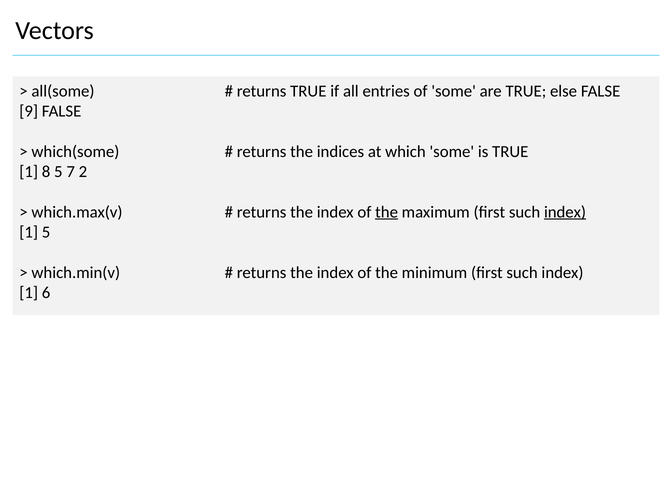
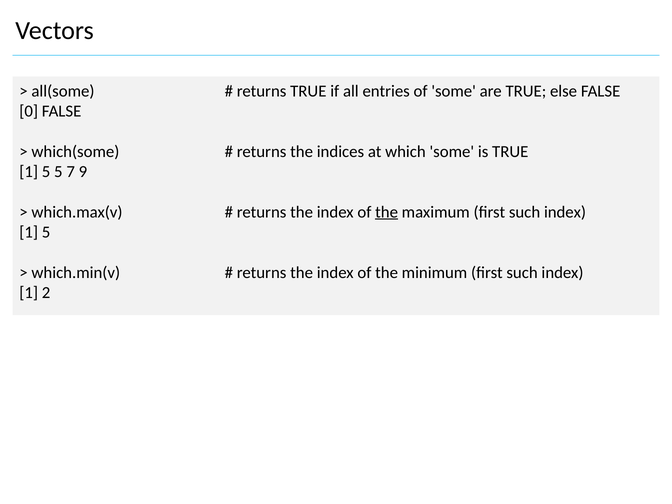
9: 9 -> 0
8 at (46, 172): 8 -> 5
2: 2 -> 9
index at (565, 212) underline: present -> none
6: 6 -> 2
